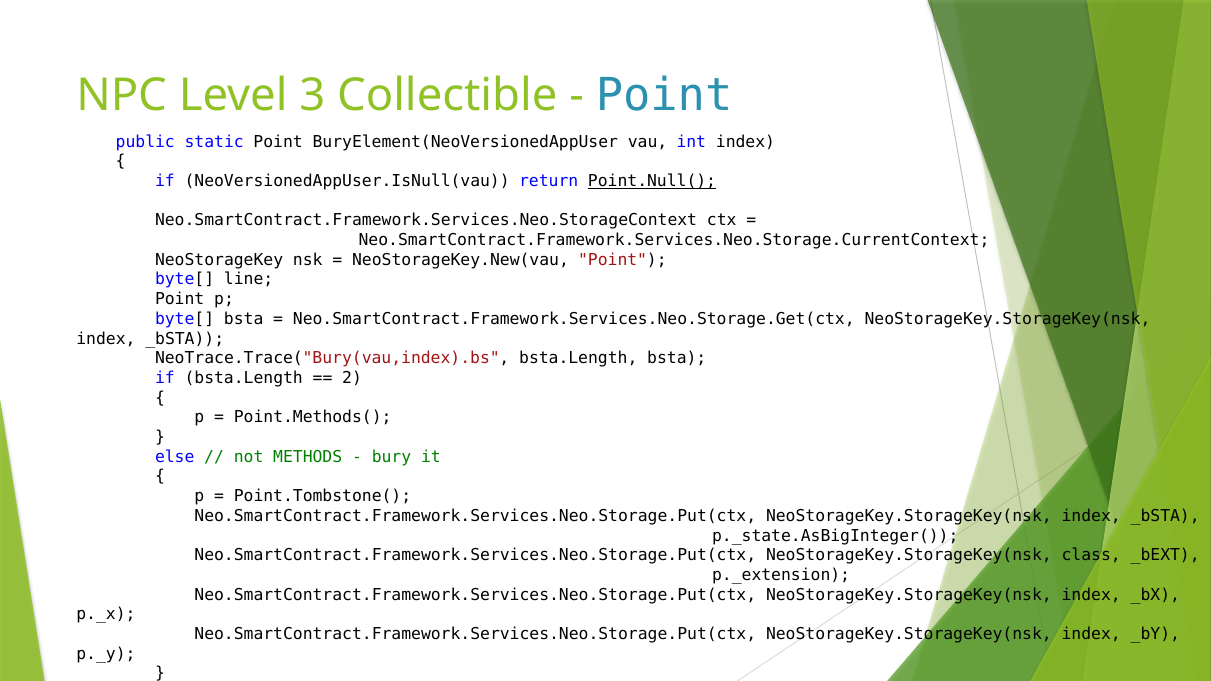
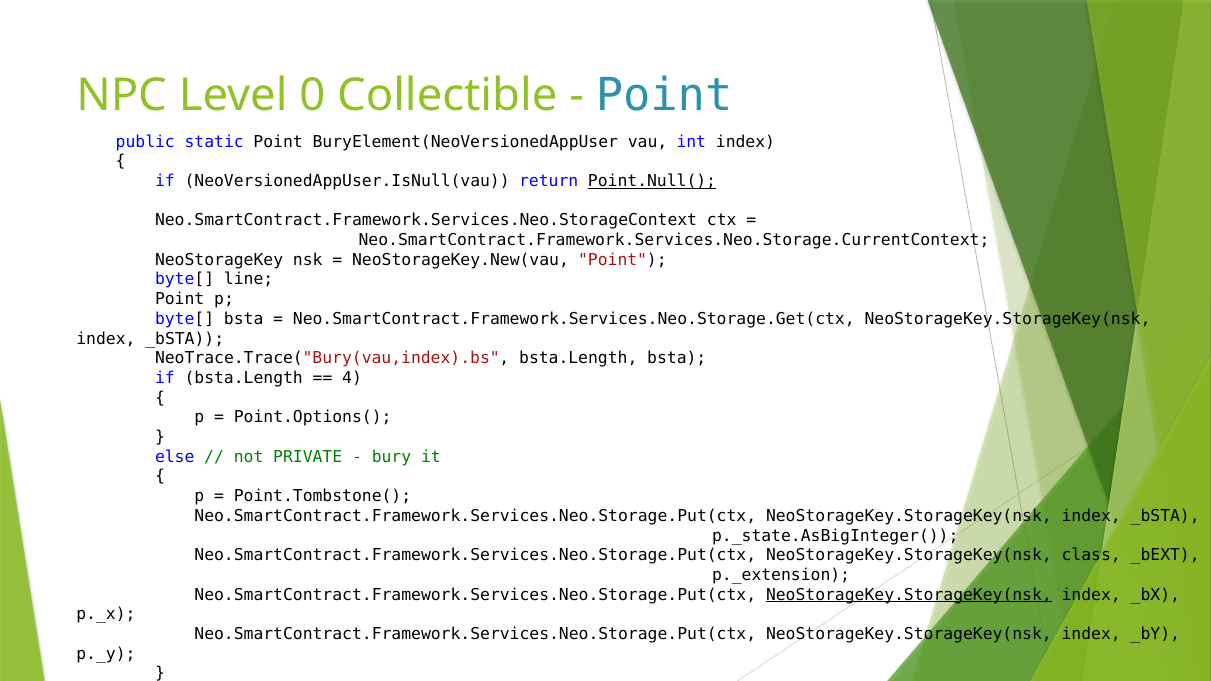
3: 3 -> 0
2: 2 -> 4
Point.Methods(: Point.Methods( -> Point.Options(
METHODS: METHODS -> PRIVATE
NeoStorageKey.StorageKey(nsk at (909, 595) underline: none -> present
